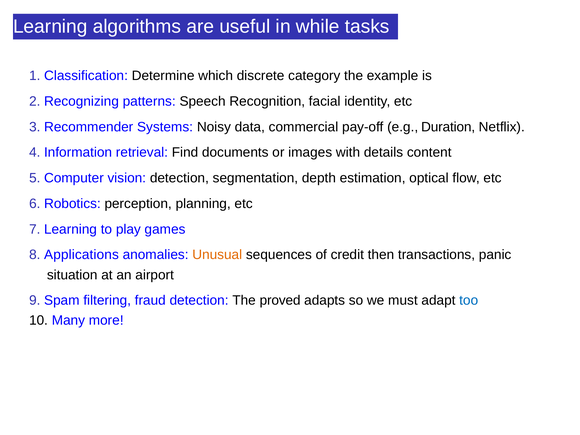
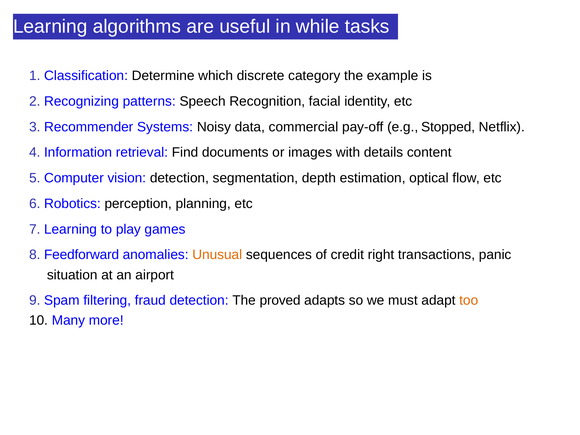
Duration: Duration -> Stopped
Applications: Applications -> Feedforward
then: then -> right
too colour: blue -> orange
